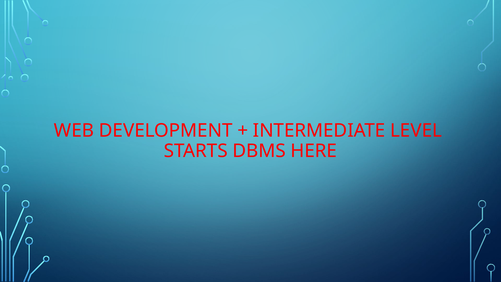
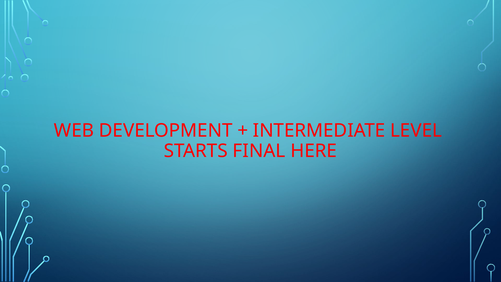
DBMS: DBMS -> FINAL
